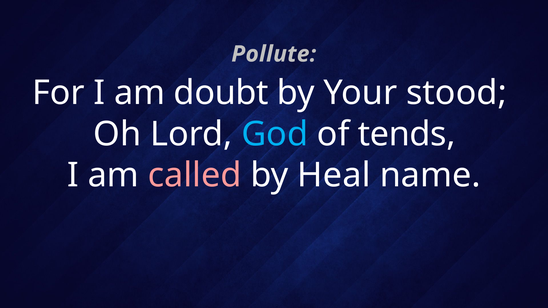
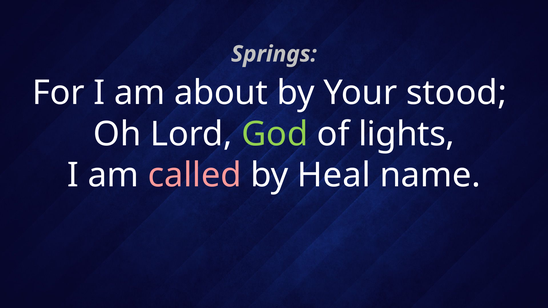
Pollute: Pollute -> Springs
doubt: doubt -> about
God colour: light blue -> light green
tends: tends -> lights
